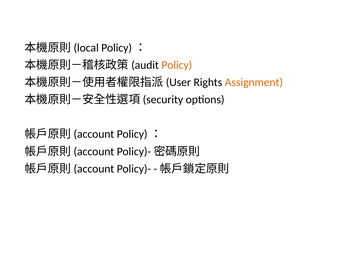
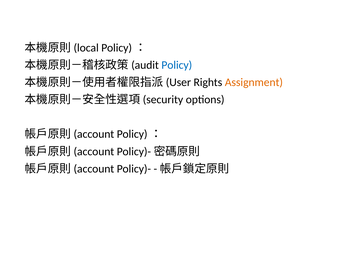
Policy colour: orange -> blue
